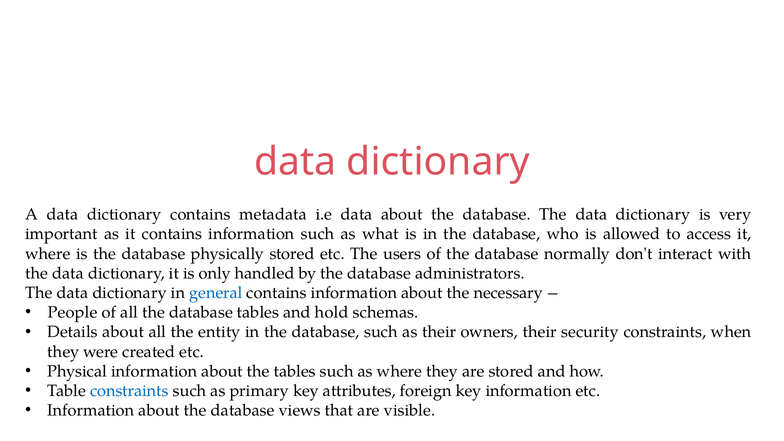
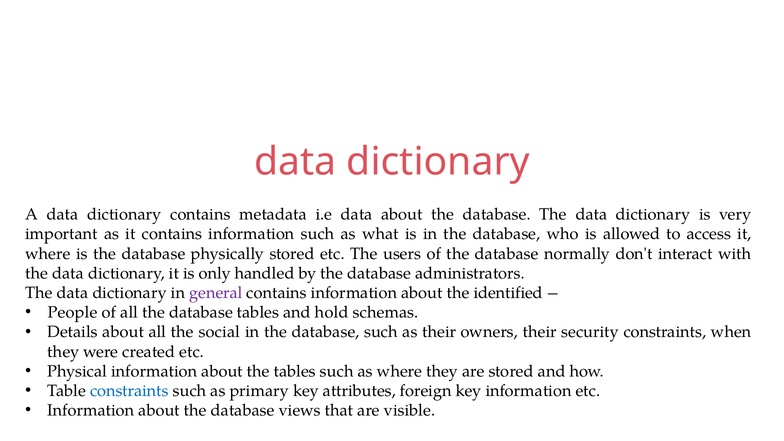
general colour: blue -> purple
necessary: necessary -> identified
entity: entity -> social
